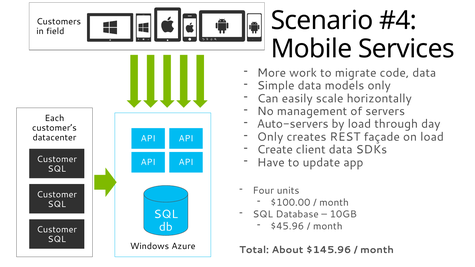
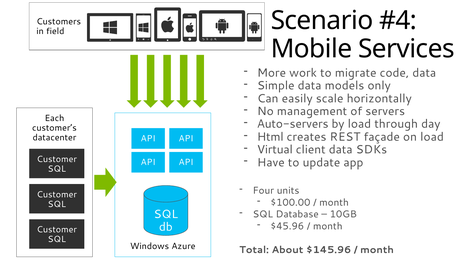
Only at (270, 137): Only -> Html
Create: Create -> Virtual
